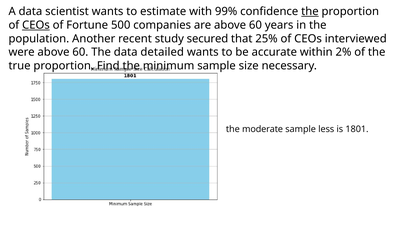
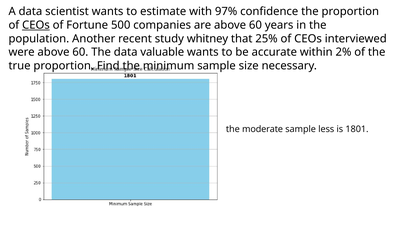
99%: 99% -> 97%
the at (310, 11) underline: present -> none
secured: secured -> whitney
detailed: detailed -> valuable
